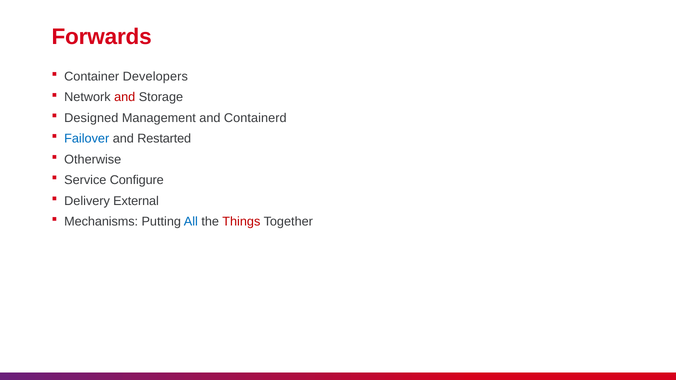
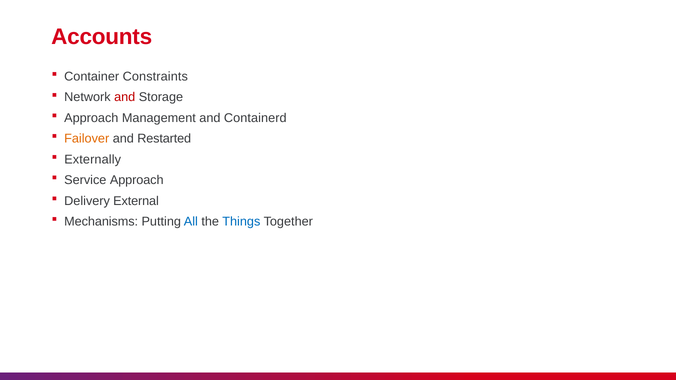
Forwards: Forwards -> Accounts
Developers: Developers -> Constraints
Designed at (91, 118): Designed -> Approach
Failover colour: blue -> orange
Otherwise: Otherwise -> Externally
Service Configure: Configure -> Approach
Things colour: red -> blue
